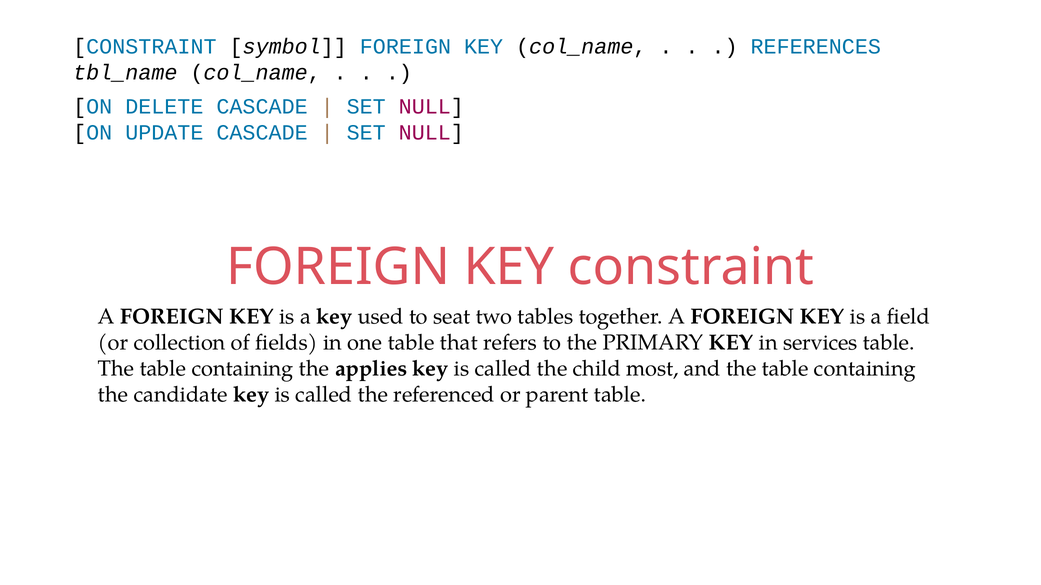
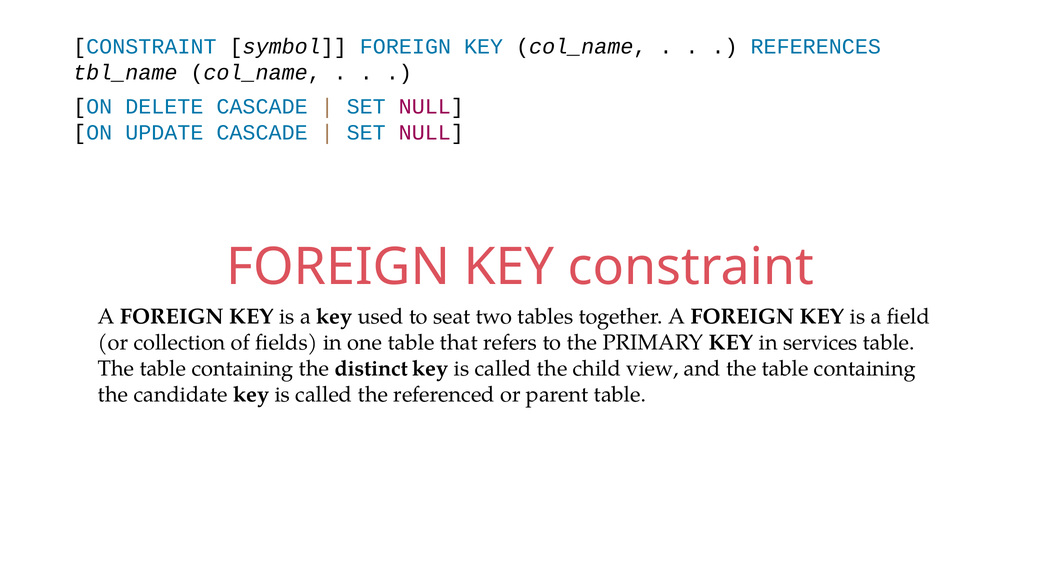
applies: applies -> distinct
most: most -> view
